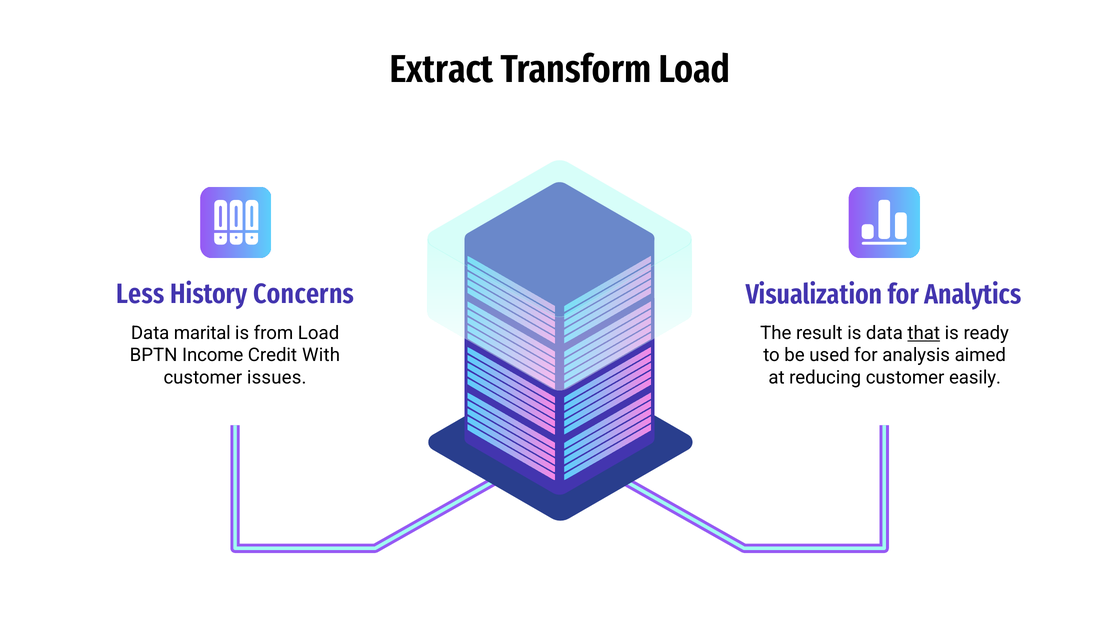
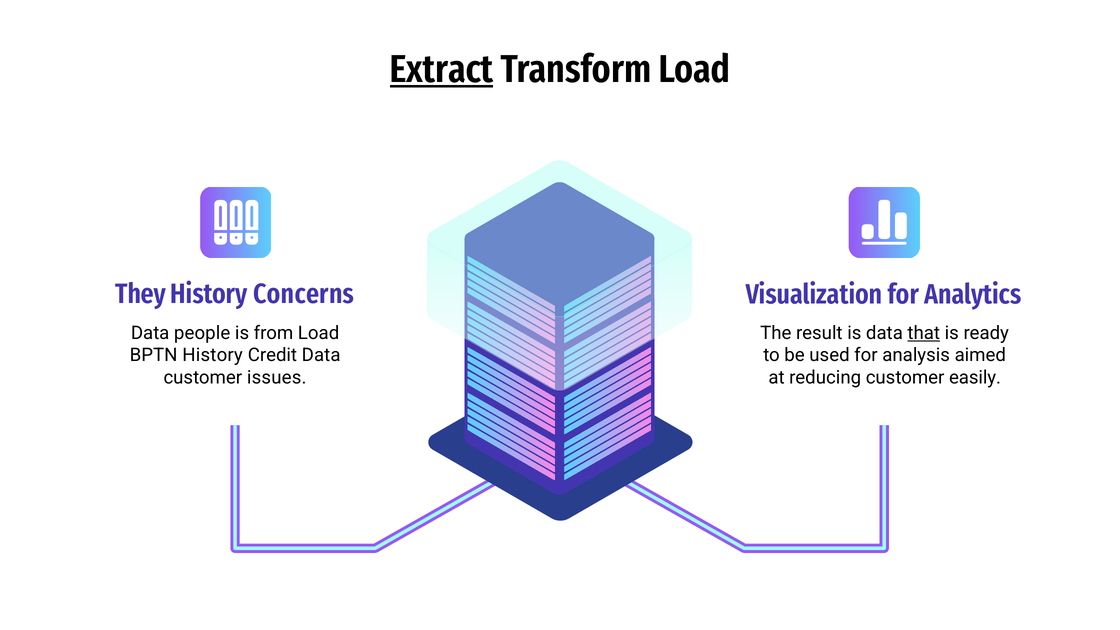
Extract underline: none -> present
Less: Less -> They
marital: marital -> people
BPTN Income: Income -> History
Credit With: With -> Data
